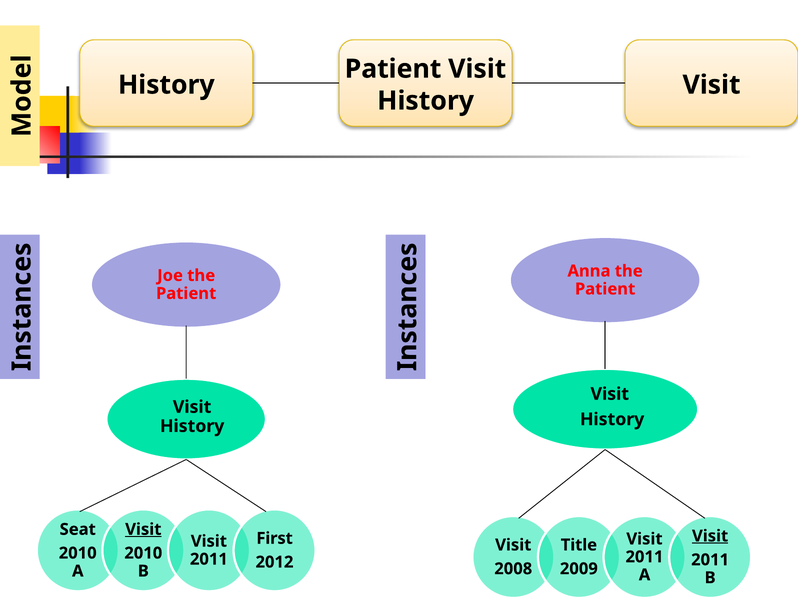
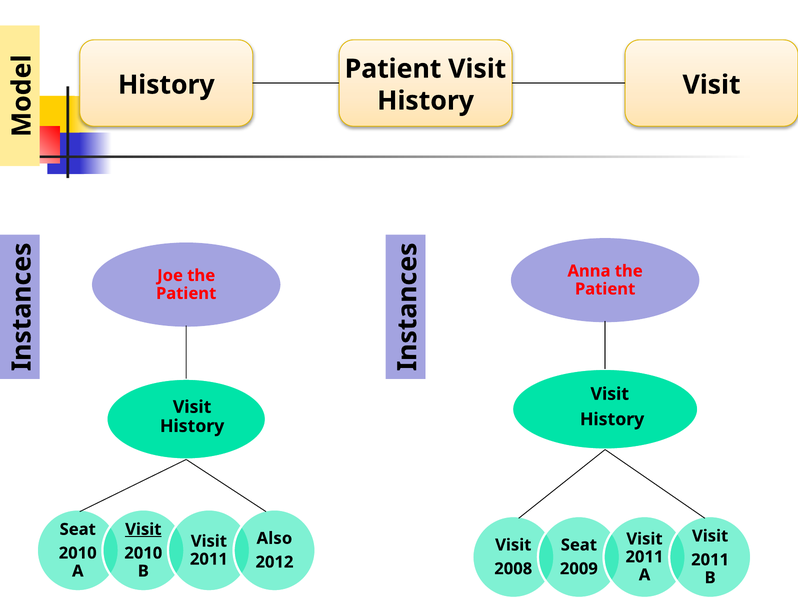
Visit at (710, 536) underline: present -> none
First: First -> Also
Title at (579, 545): Title -> Seat
